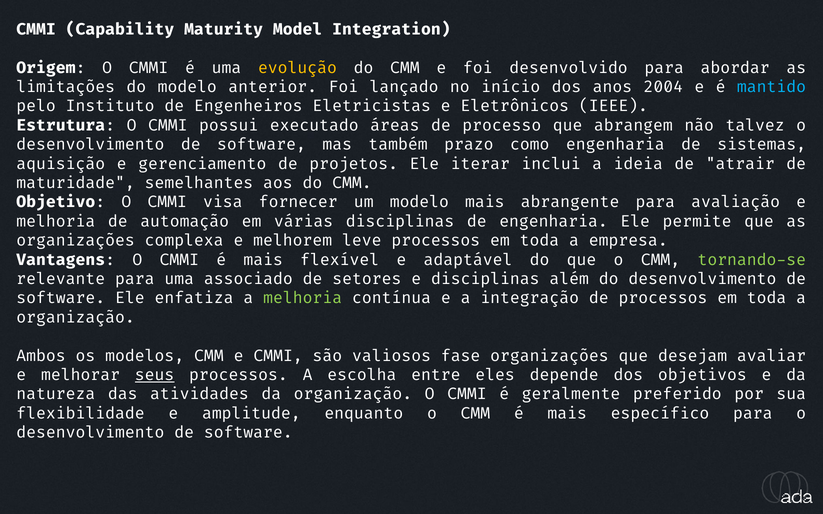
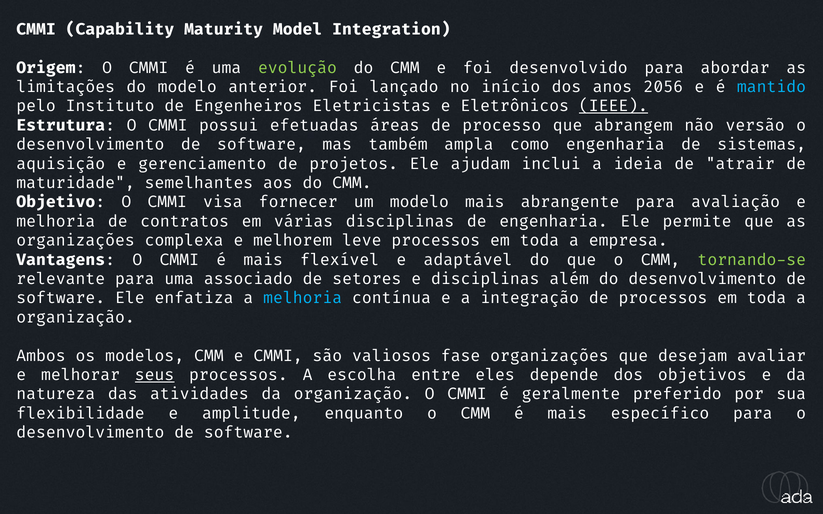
evolução colour: yellow -> light green
2004: 2004 -> 2056
IEEE underline: none -> present
executado: executado -> efetuadas
talvez: talvez -> versão
prazo: prazo -> ampla
iterar: iterar -> ajudam
automação: automação -> contratos
melhoria at (303, 298) colour: light green -> light blue
